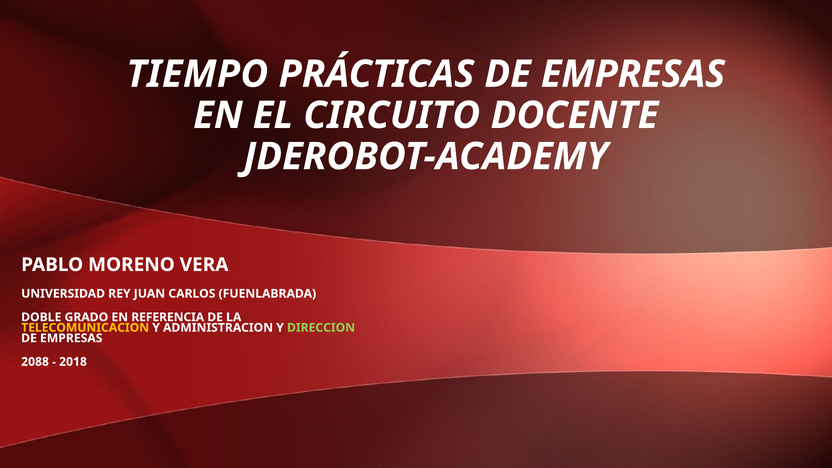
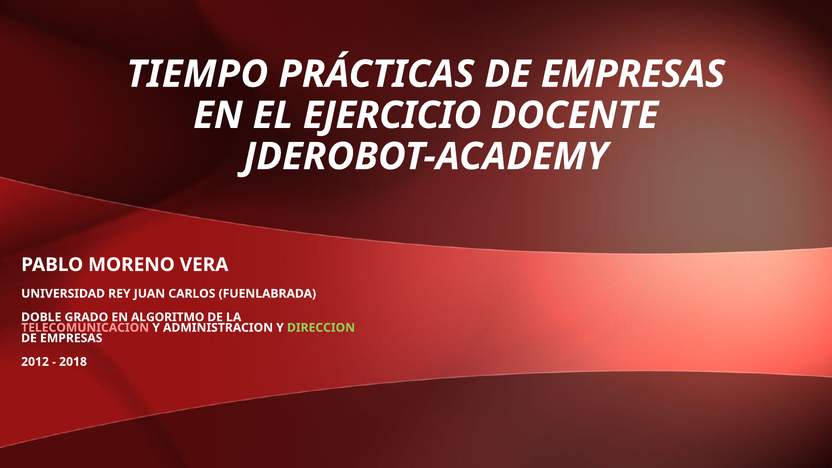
CIRCUITO: CIRCUITO -> EJERCICIO
REFERENCIA: REFERENCIA -> ALGORITMO
TELECOMUNICACION colour: yellow -> pink
2088: 2088 -> 2012
